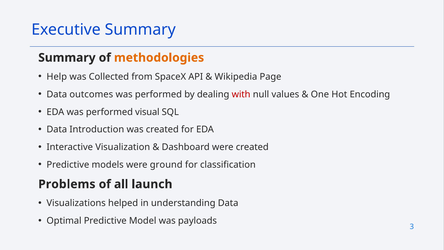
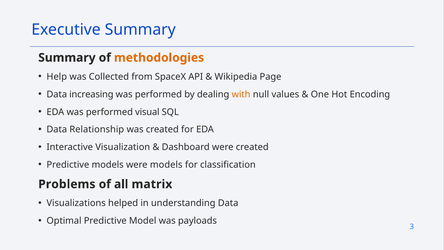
outcomes: outcomes -> increasing
with colour: red -> orange
Introduction: Introduction -> Relationship
were ground: ground -> models
launch: launch -> matrix
